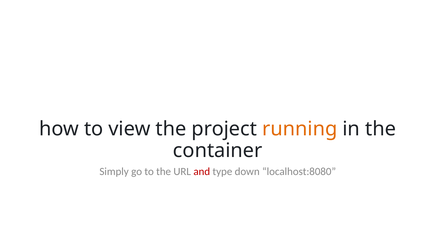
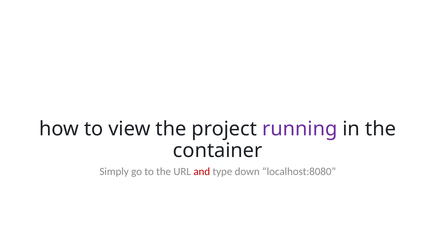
running colour: orange -> purple
